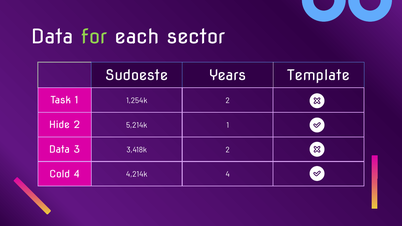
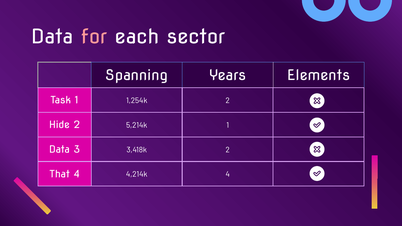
for colour: light green -> pink
Sudoeste: Sudoeste -> Spanning
Template: Template -> Elements
Cold: Cold -> That
